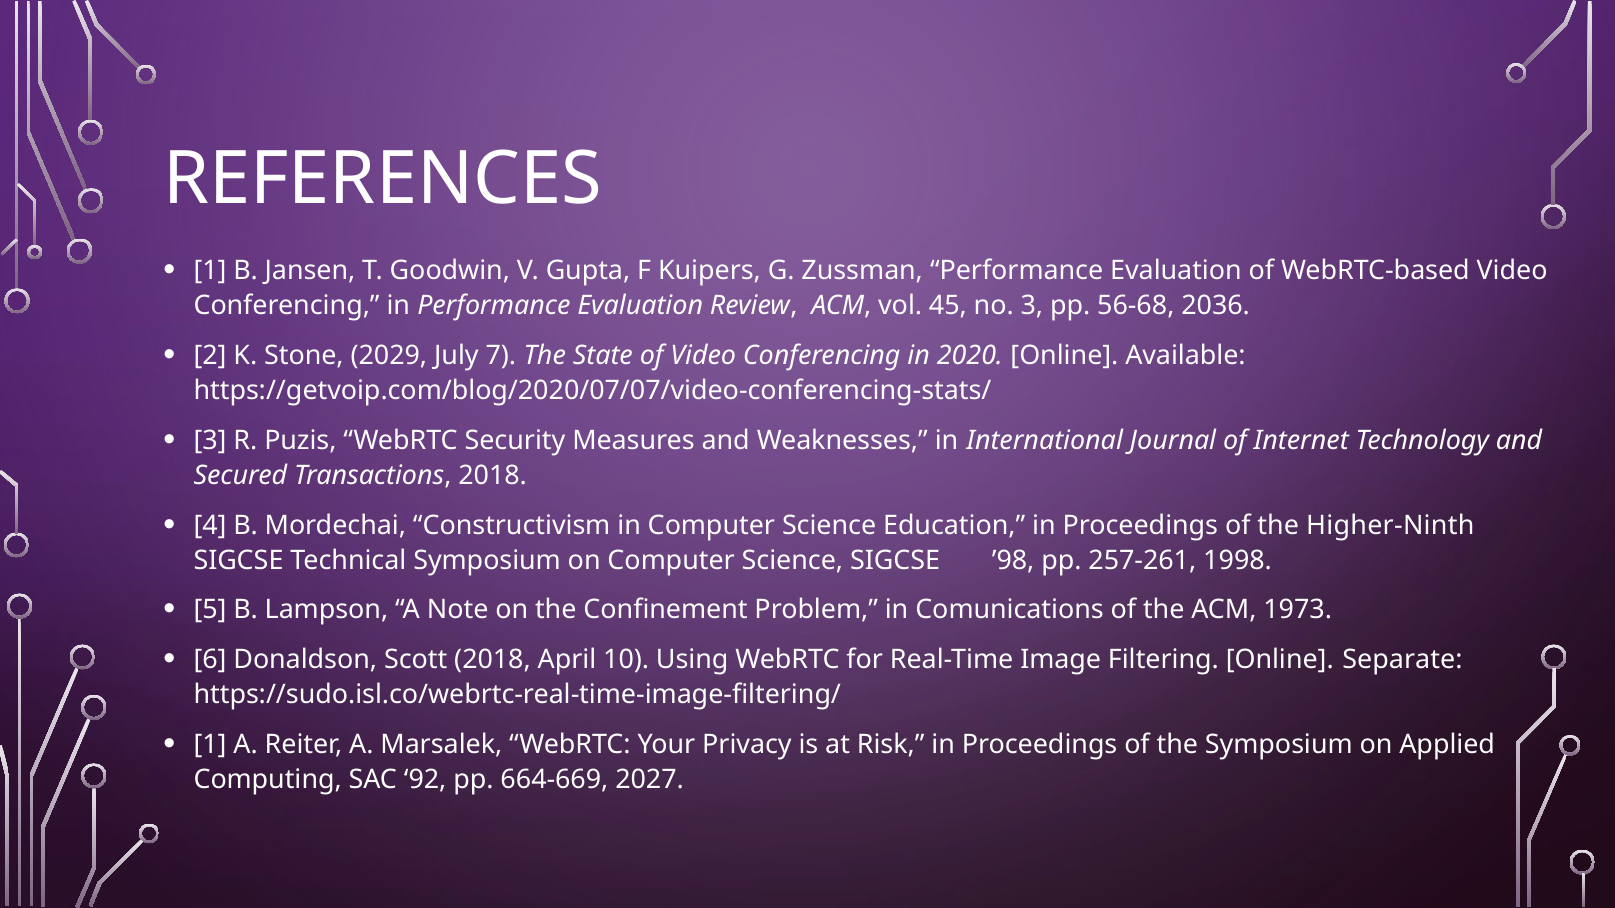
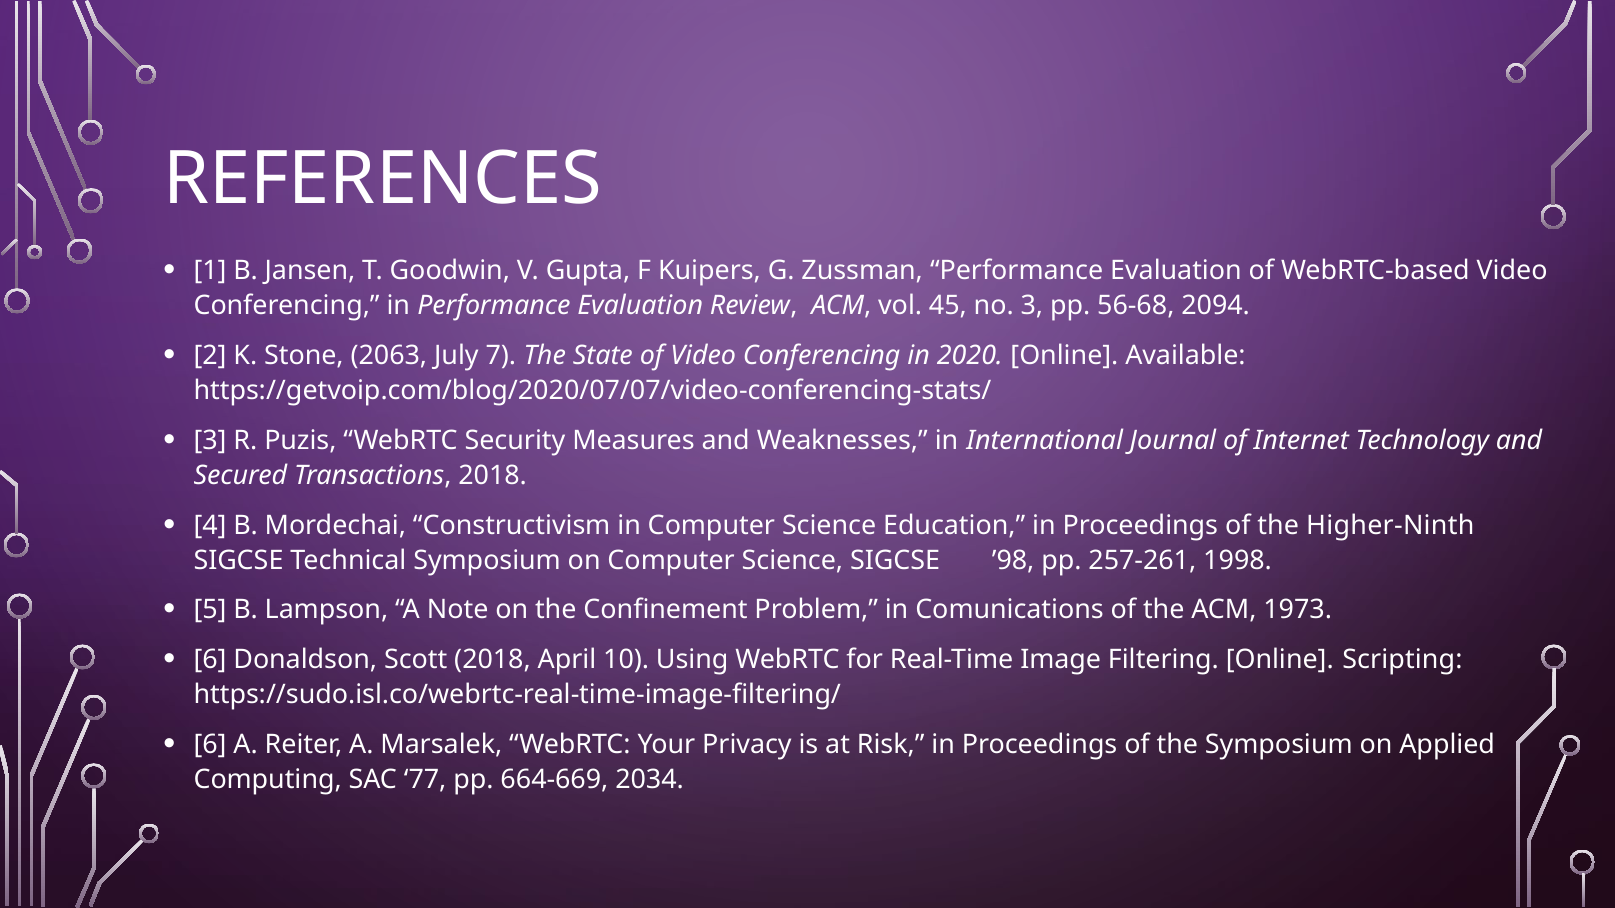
2036: 2036 -> 2094
2029: 2029 -> 2063
Separate: Separate -> Scripting
1 at (210, 745): 1 -> 6
92: 92 -> 77
2027: 2027 -> 2034
